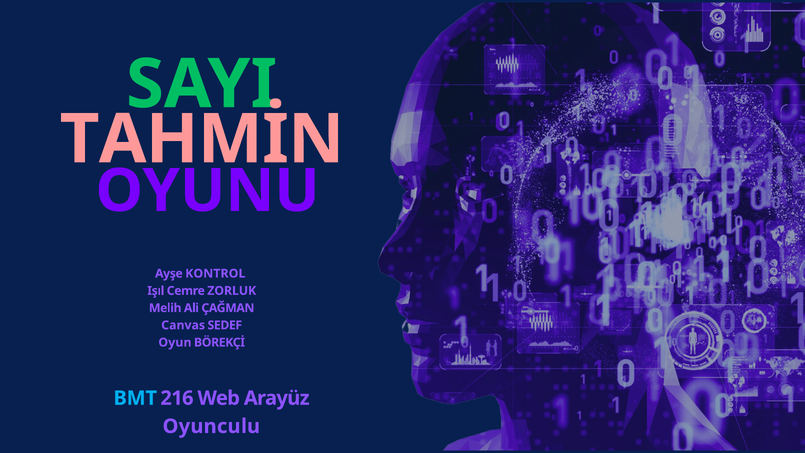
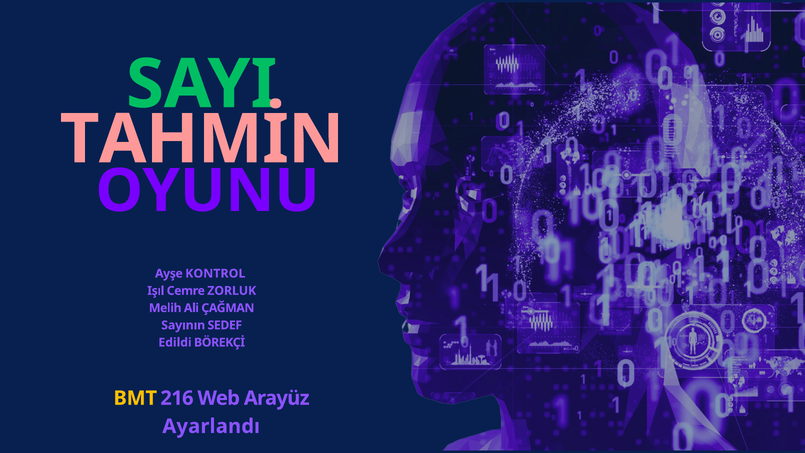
Canvas: Canvas -> Sayının
Oyun: Oyun -> Edildi
BMT colour: light blue -> yellow
Oyunculu: Oyunculu -> Ayarlandı
